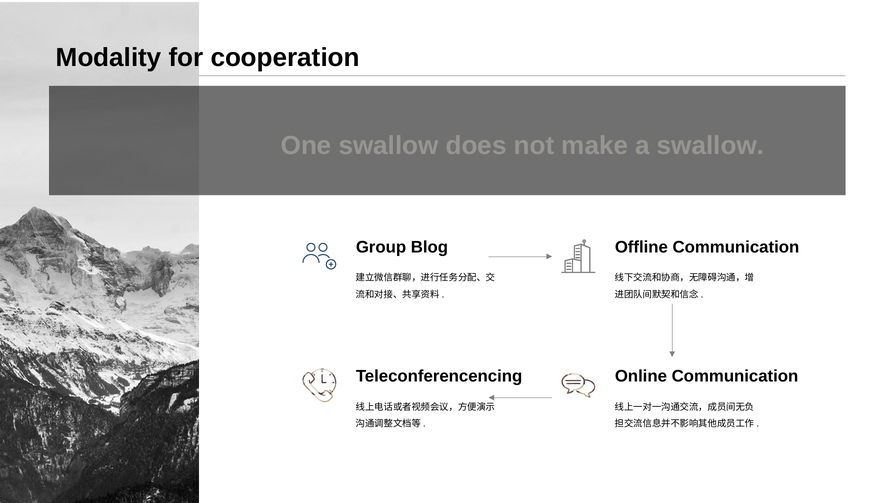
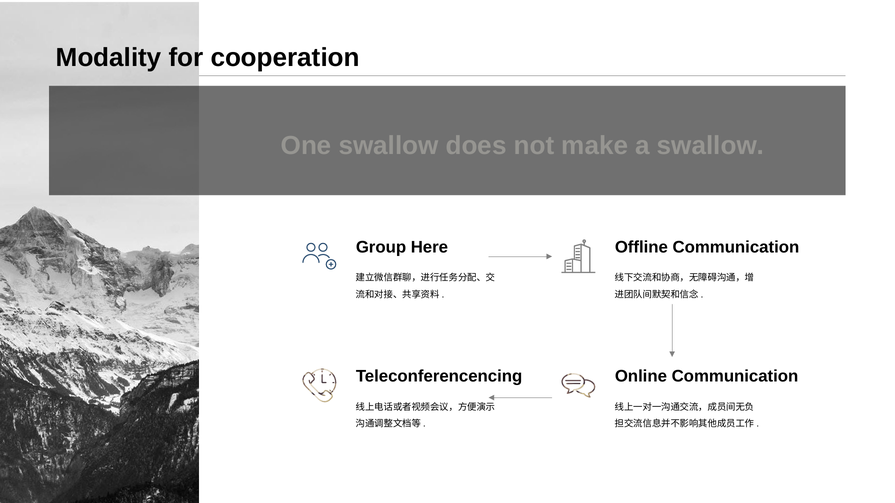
Blog: Blog -> Here
